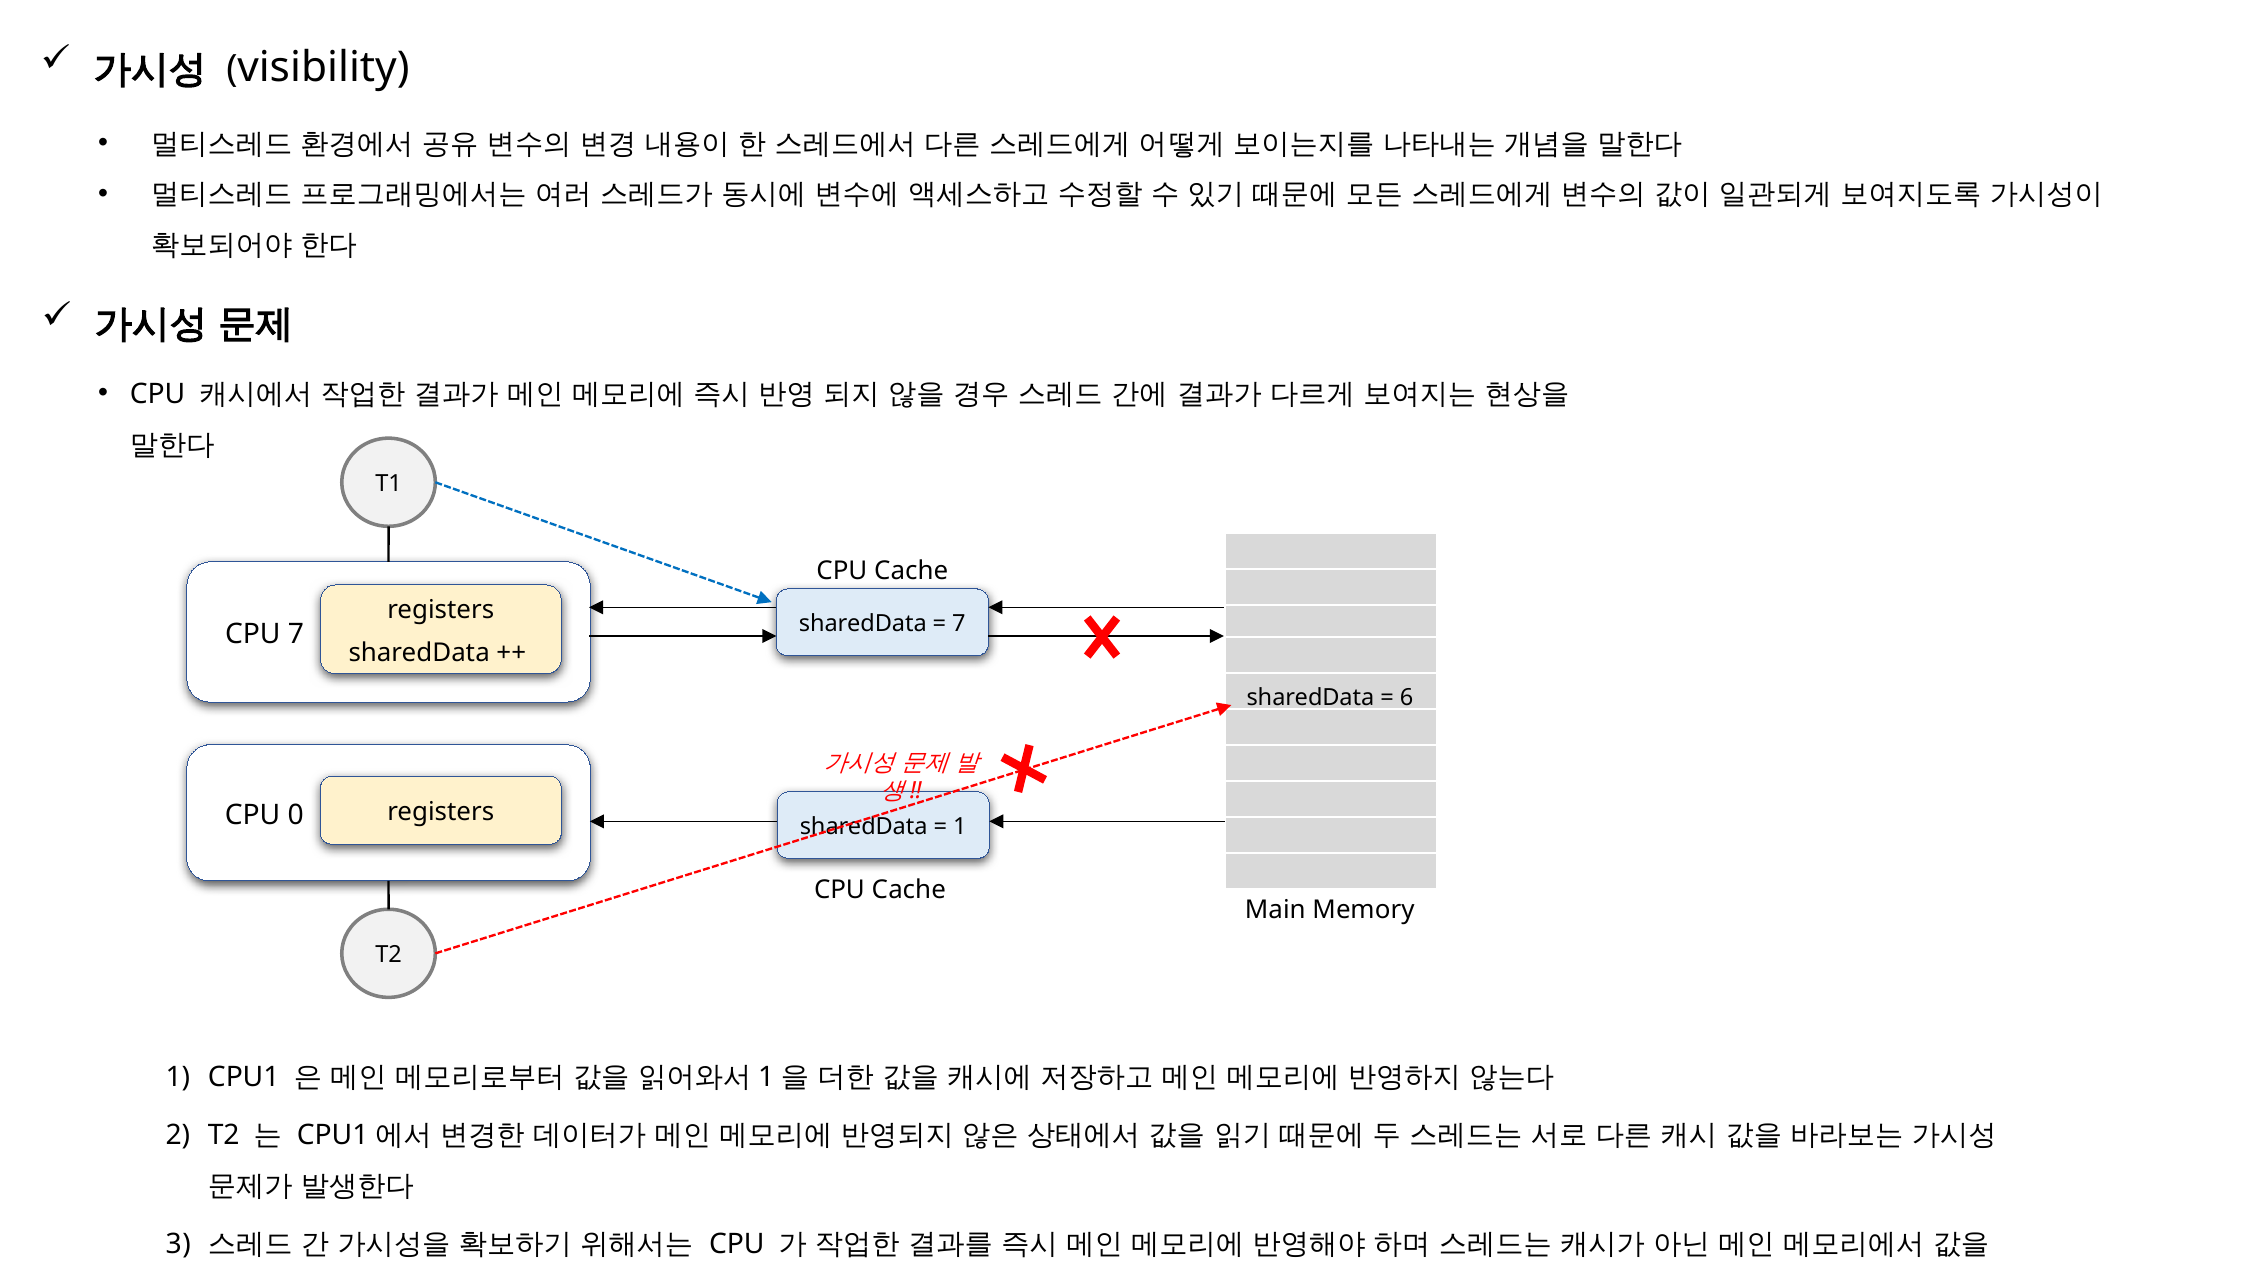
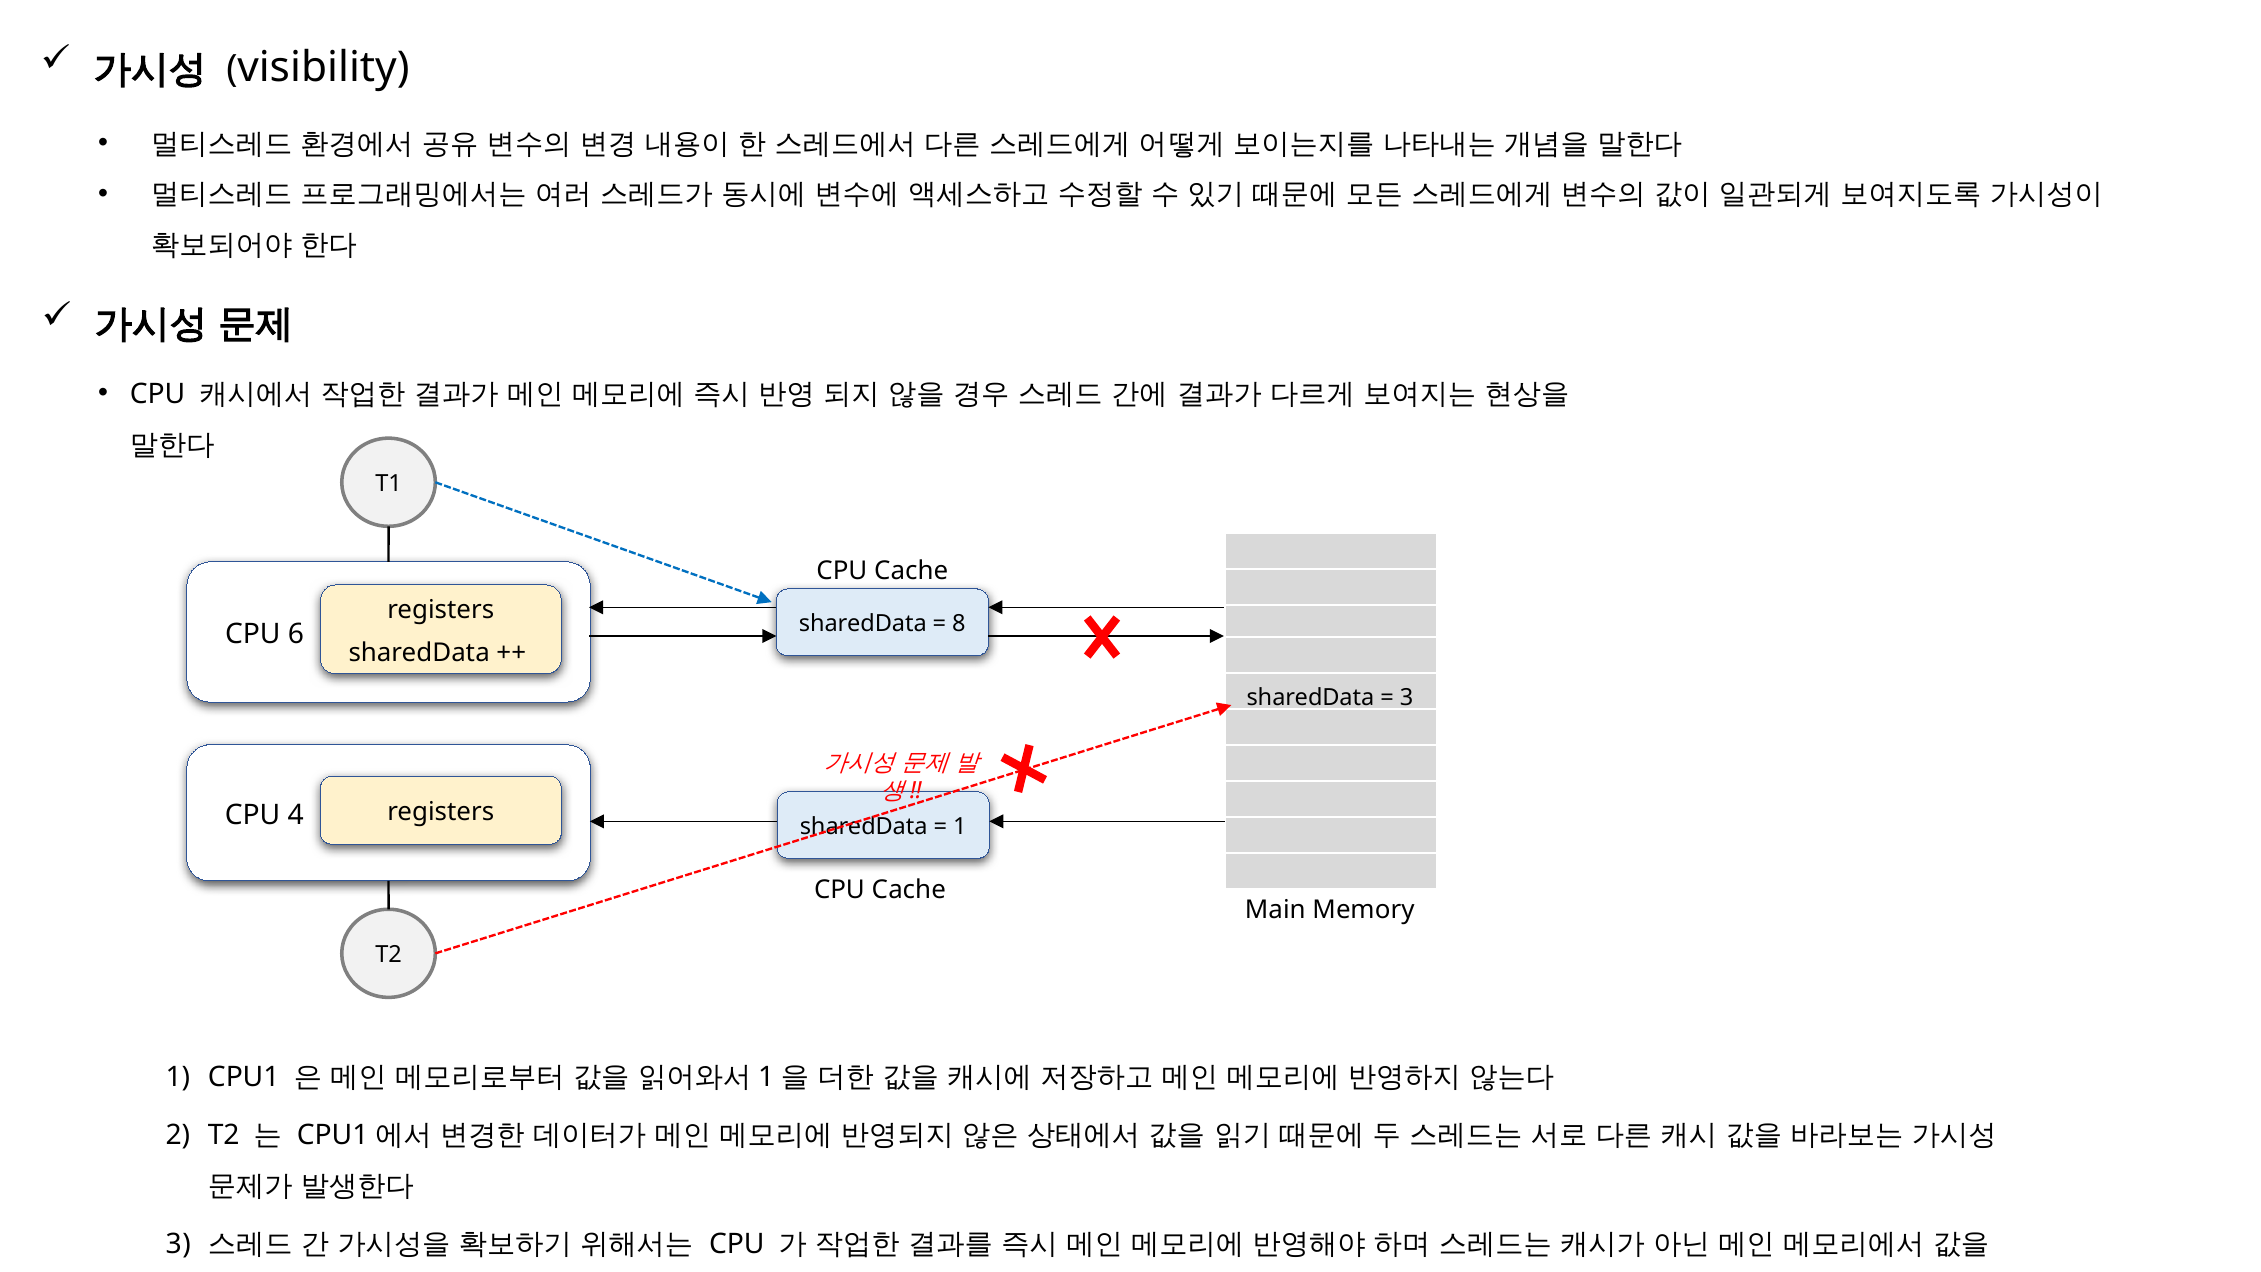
CPU 7: 7 -> 6
7 at (959, 624): 7 -> 8
6 at (1407, 698): 6 -> 3
0: 0 -> 4
